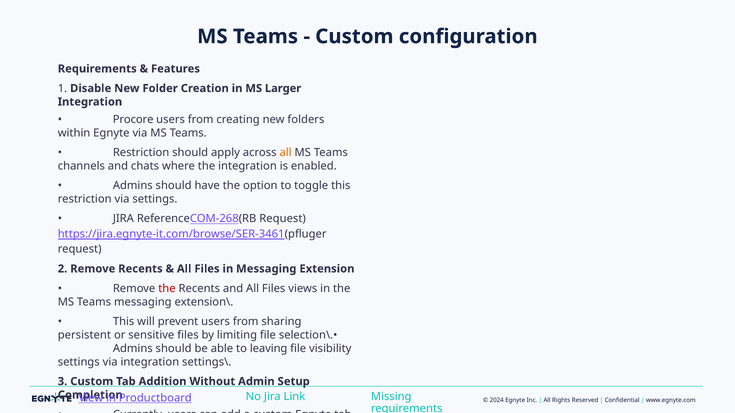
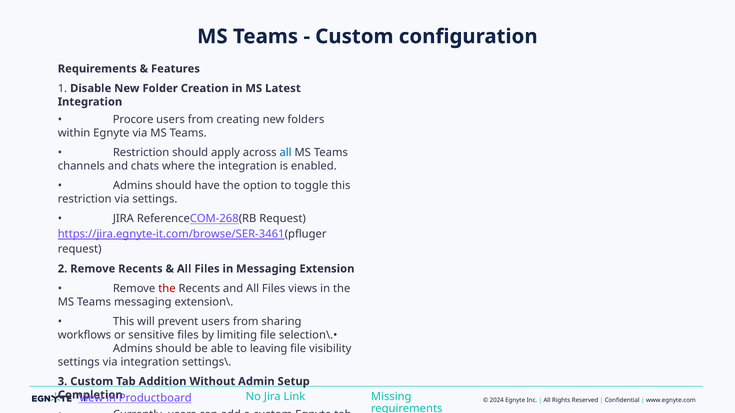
Larger: Larger -> Latest
all at (286, 153) colour: orange -> blue
persistent: persistent -> workflows
